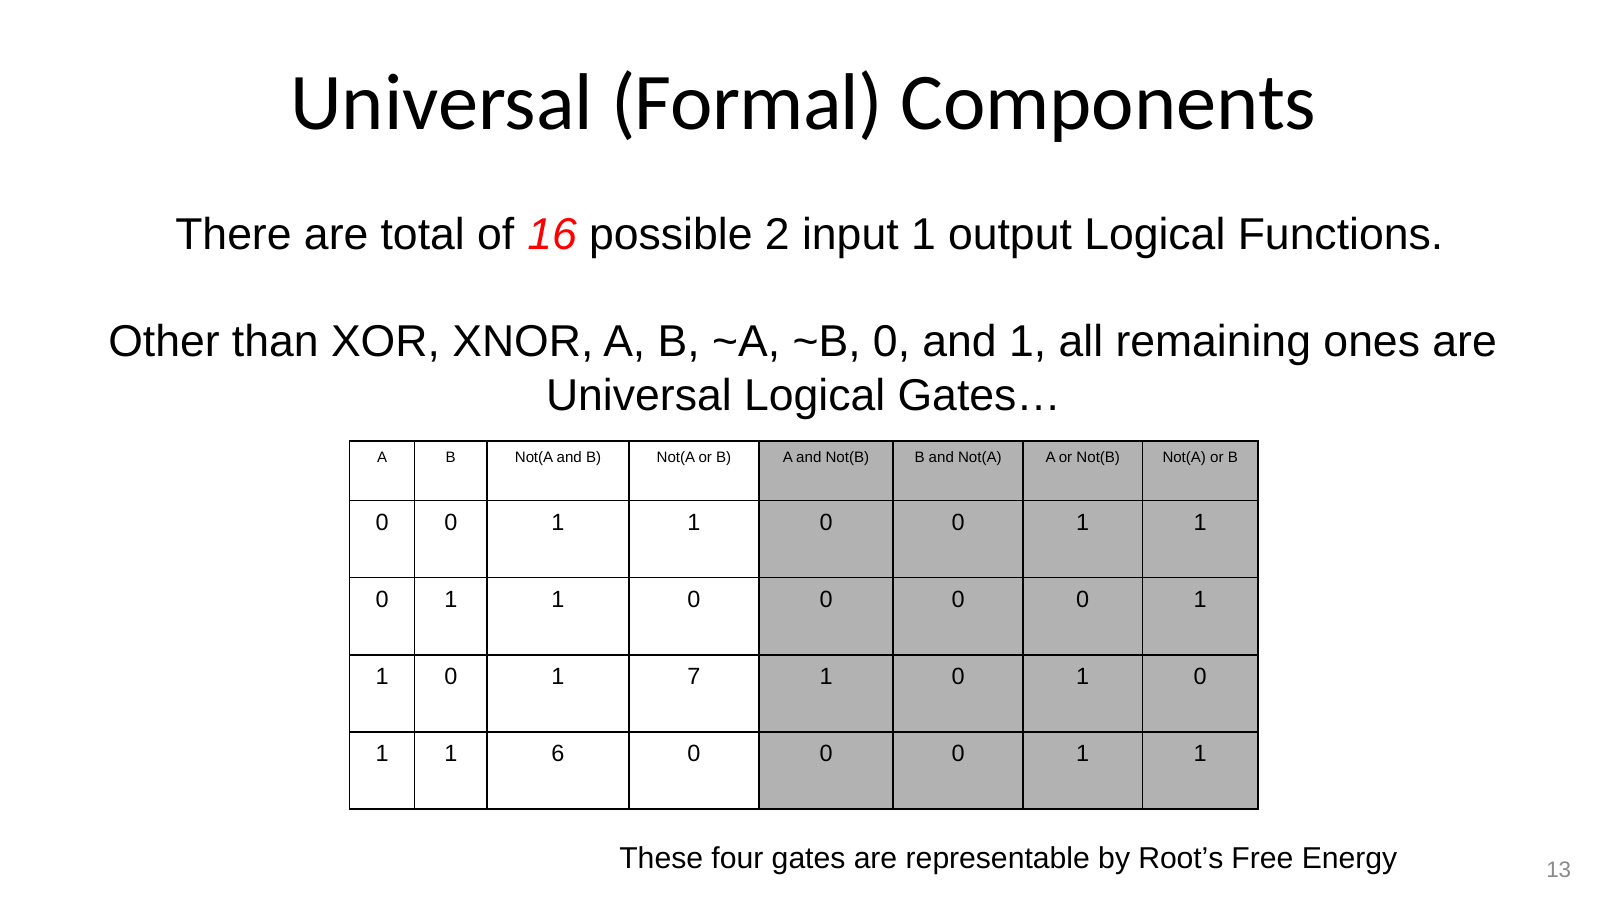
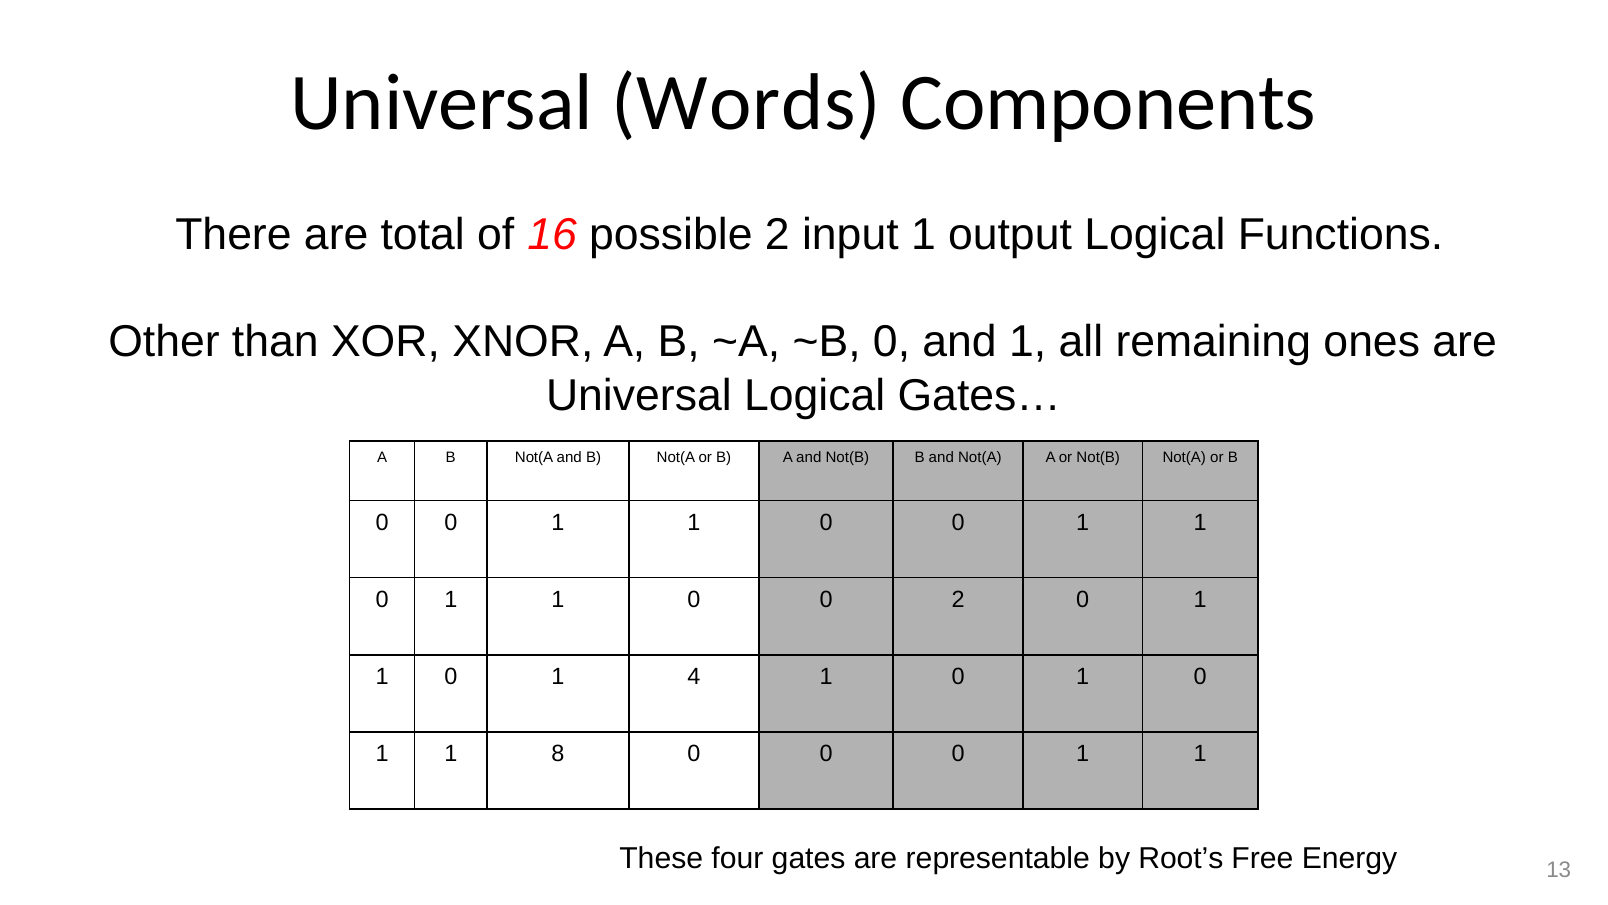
Formal: Formal -> Words
1 0 0 0: 0 -> 2
7: 7 -> 4
6: 6 -> 8
